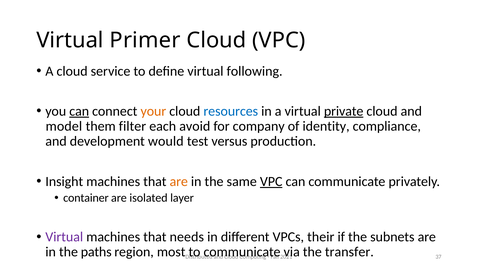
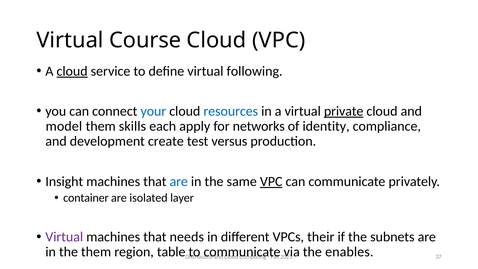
Primer: Primer -> Course
cloud at (72, 71) underline: none -> present
can at (79, 111) underline: present -> none
your colour: orange -> blue
filter: filter -> skills
avoid: avoid -> apply
company: company -> networks
would: would -> create
are at (179, 181) colour: orange -> blue
the paths: paths -> them
most: most -> table
transfer: transfer -> enables
